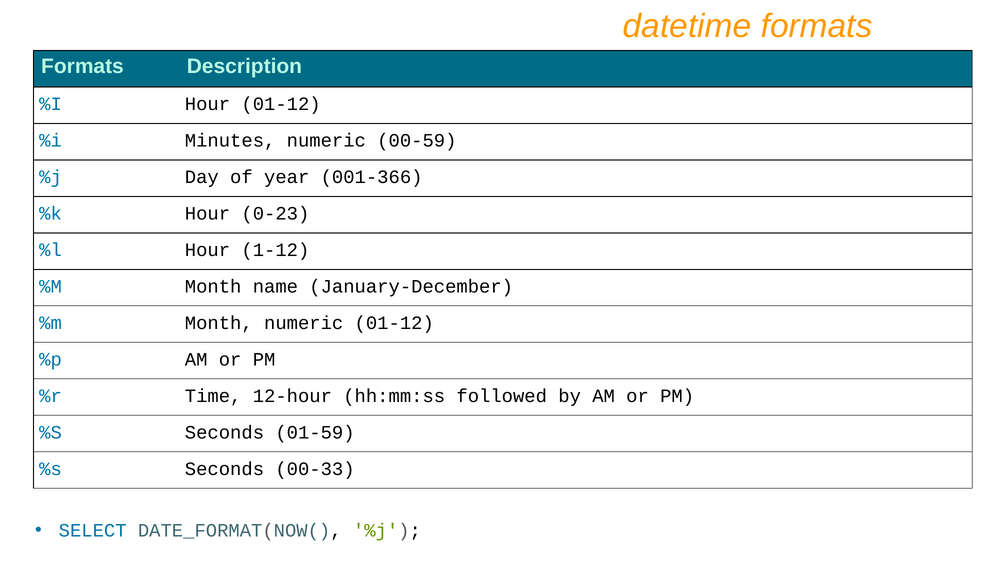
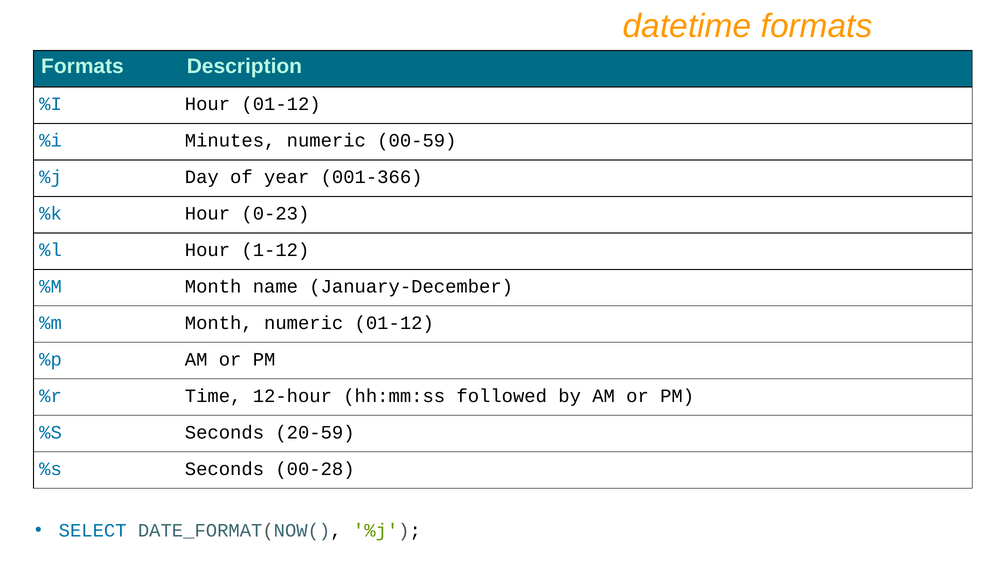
01-59: 01-59 -> 20-59
00-33: 00-33 -> 00-28
